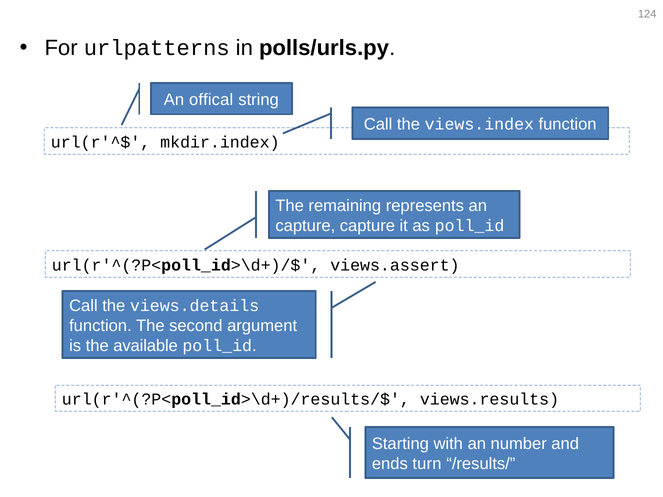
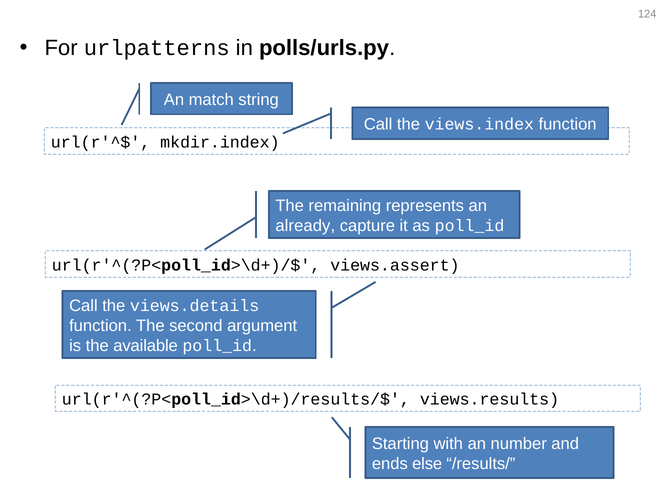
offical: offical -> match
capture at (305, 226): capture -> already
turn: turn -> else
